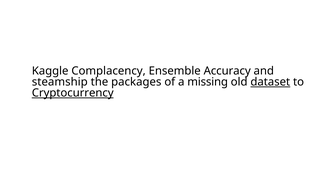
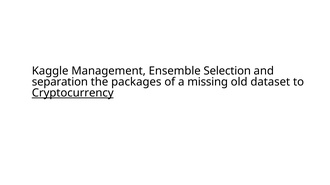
Complacency: Complacency -> Management
Accuracy: Accuracy -> Selection
steamship: steamship -> separation
dataset underline: present -> none
